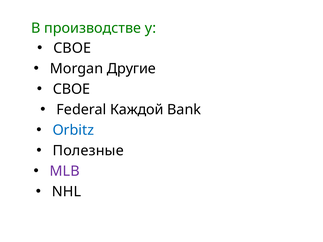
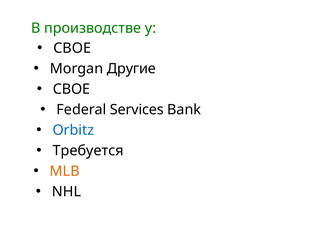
Каждой: Каждой -> Services
Полезные: Полезные -> Требуется
MLB colour: purple -> orange
